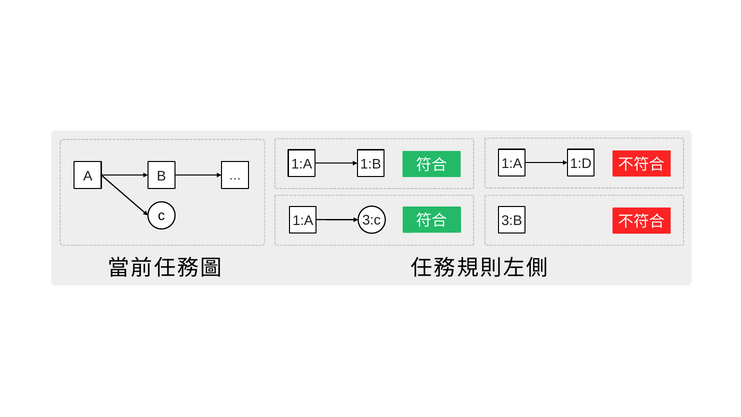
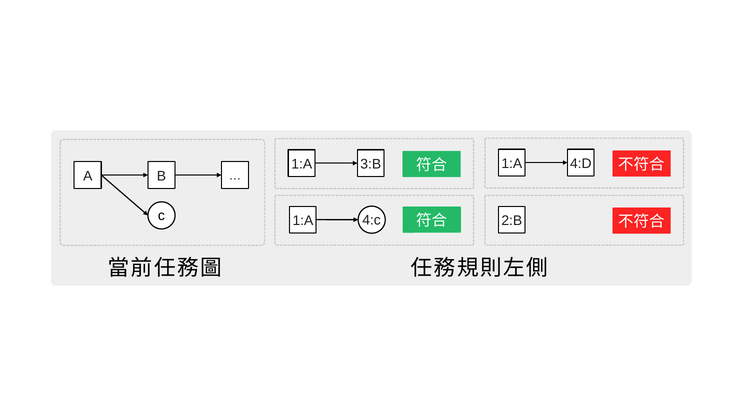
1:D: 1:D -> 4:D
1:B: 1:B -> 3:B
3:c: 3:c -> 4:c
3:B: 3:B -> 2:B
